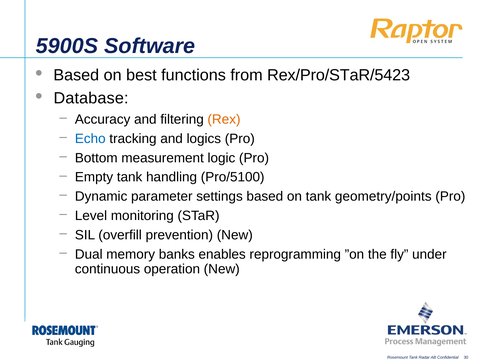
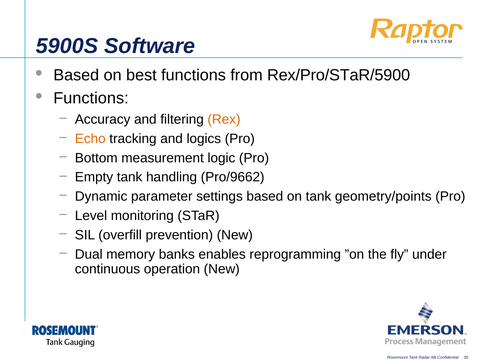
Rex/Pro/STaR/5423: Rex/Pro/STaR/5423 -> Rex/Pro/STaR/5900
Database at (91, 98): Database -> Functions
Echo colour: blue -> orange
Pro/5100: Pro/5100 -> Pro/9662
